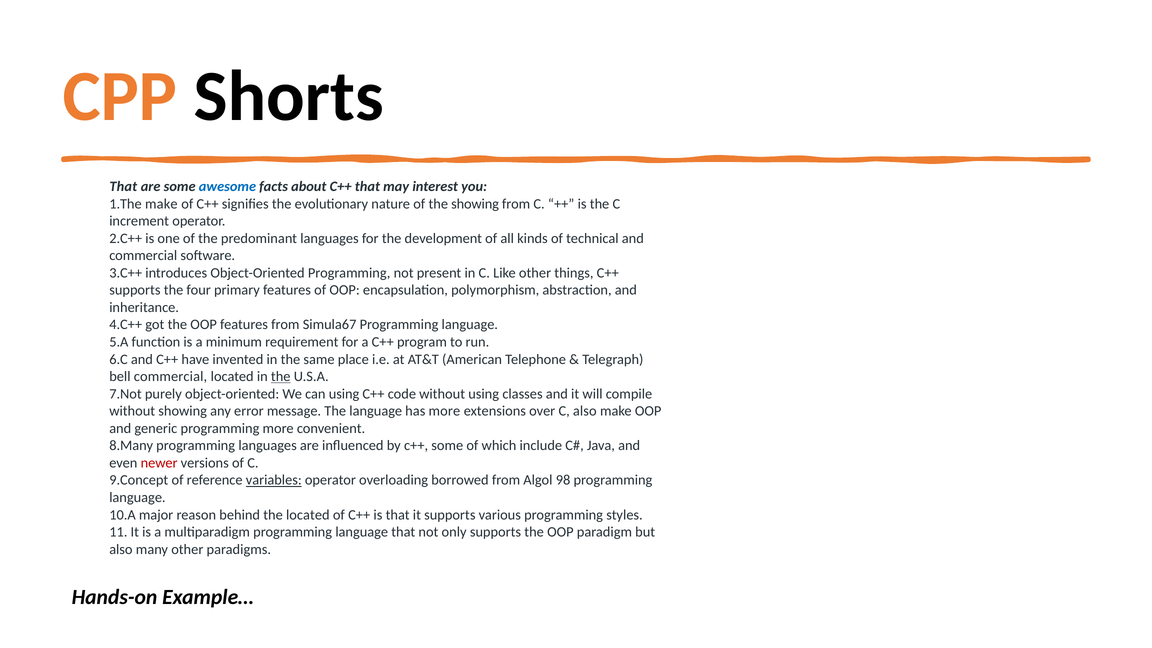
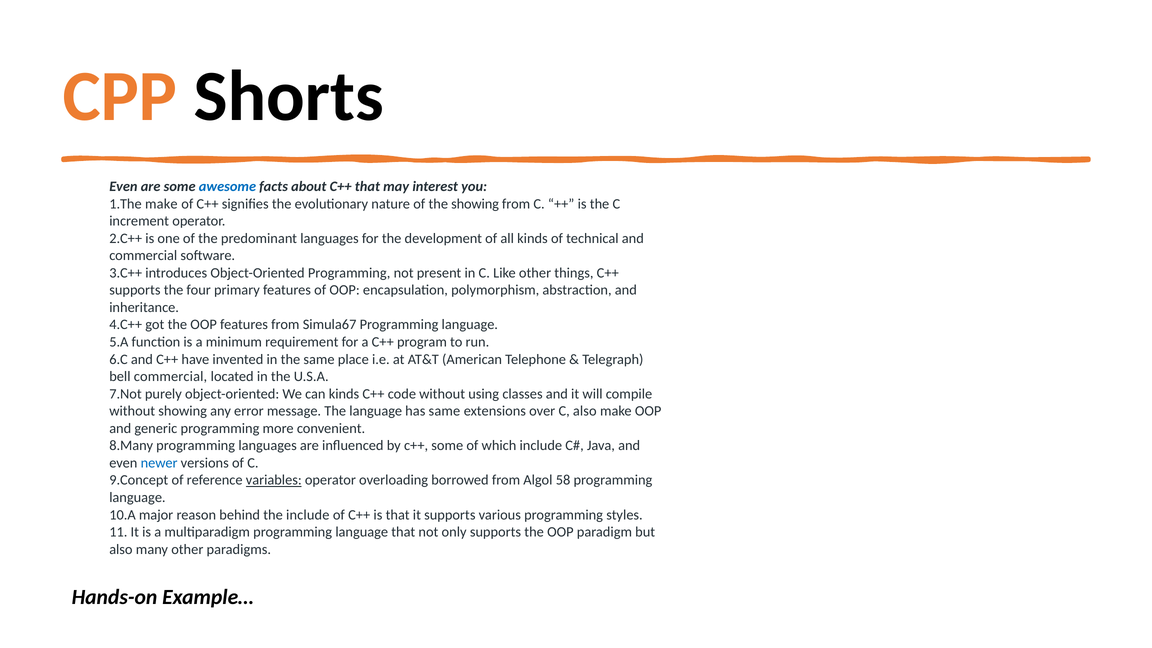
That at (123, 186): That -> Even
the at (281, 377) underline: present -> none
can using: using -> kinds
has more: more -> same
newer colour: red -> blue
98: 98 -> 58
the located: located -> include
